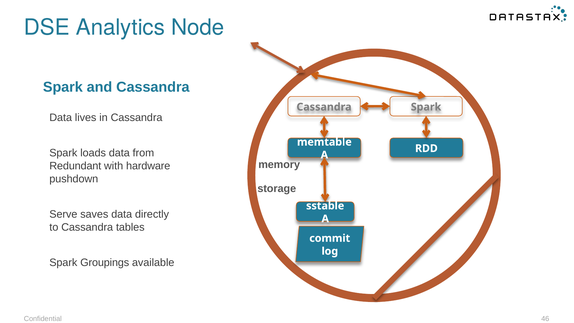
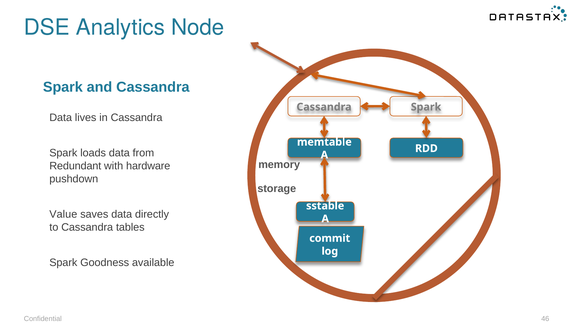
Serve: Serve -> Value
Groupings: Groupings -> Goodness
